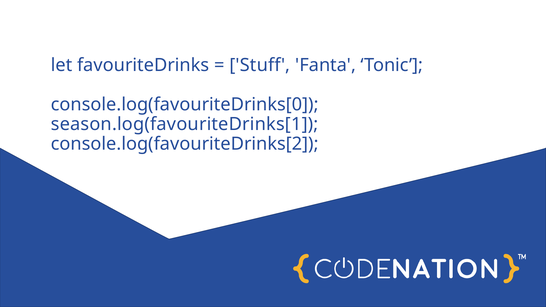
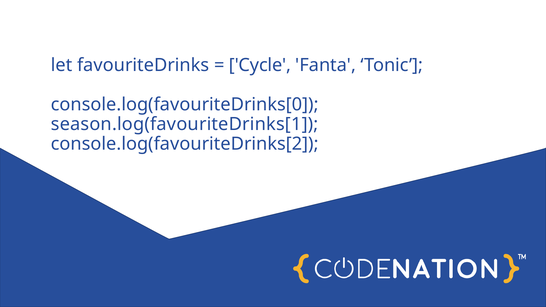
Stuff: Stuff -> Cycle
